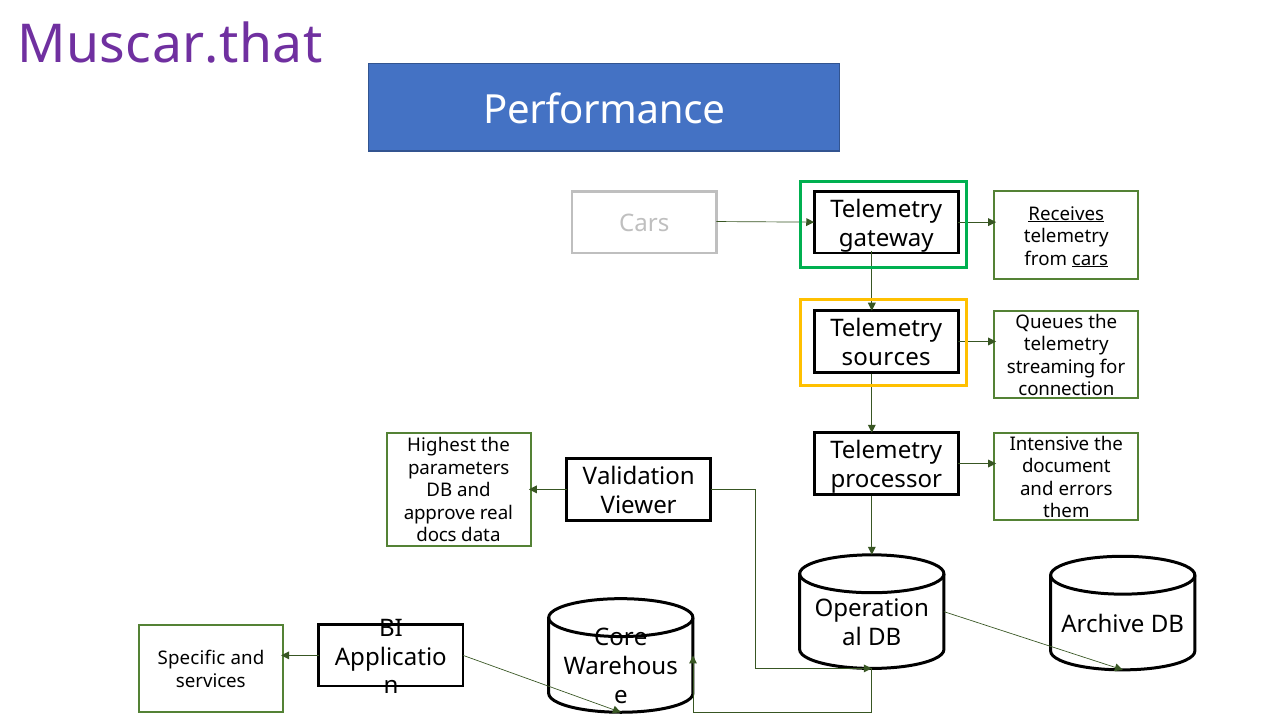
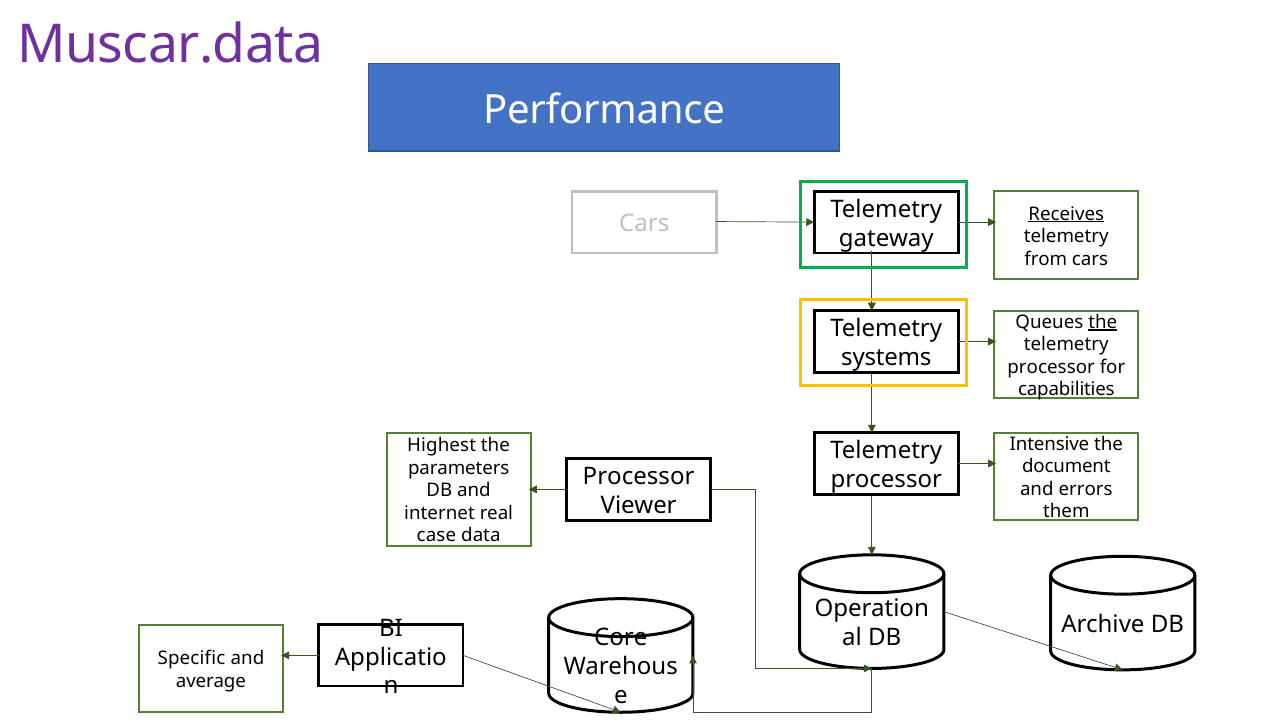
Muscar.that: Muscar.that -> Muscar.data
cars at (1090, 259) underline: present -> none
the at (1103, 322) underline: none -> present
sources: sources -> systems
streaming at (1051, 367): streaming -> processor
connection: connection -> capabilities
Validation at (639, 476): Validation -> Processor
approve: approve -> internet
docs: docs -> case
services: services -> average
